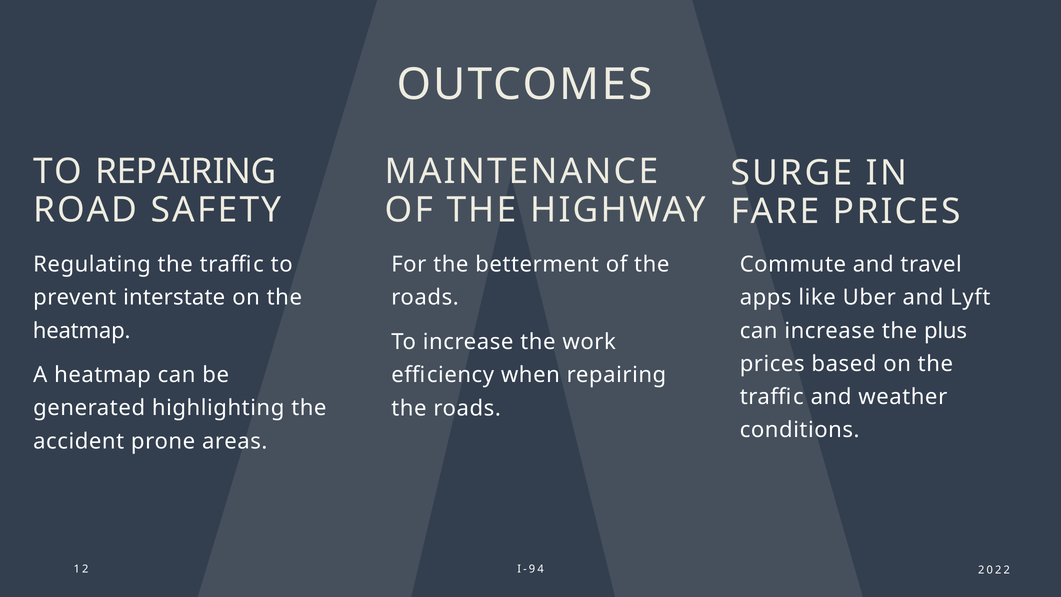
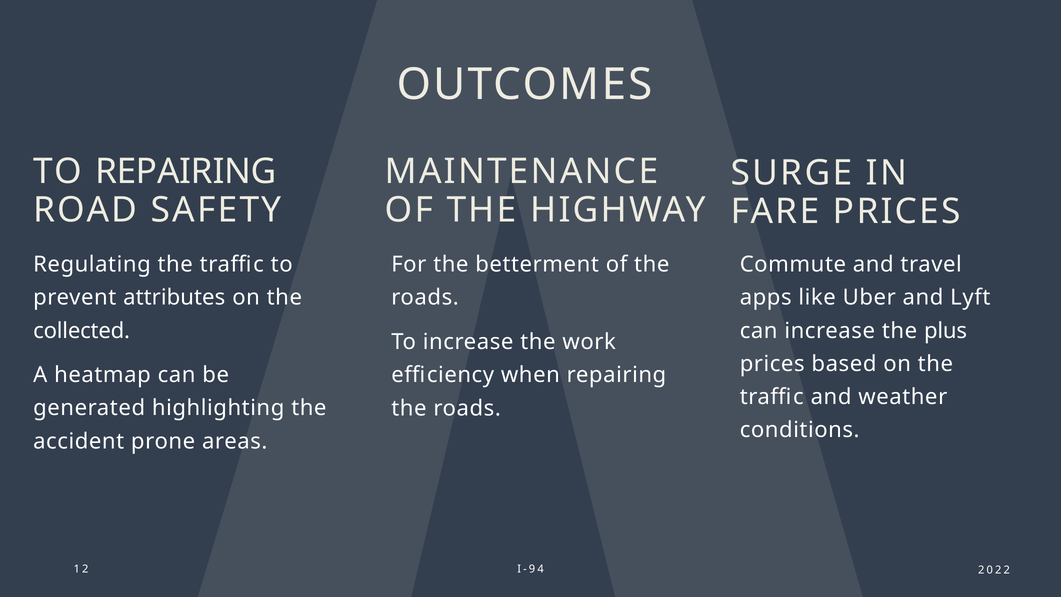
interstate: interstate -> attributes
heatmap at (82, 331): heatmap -> collected
